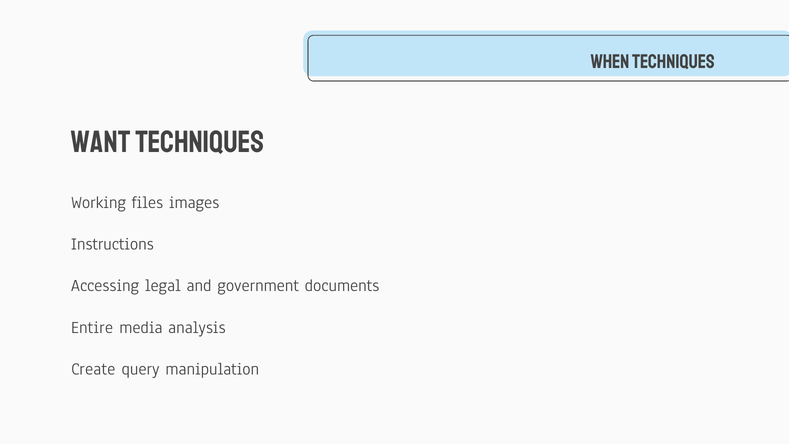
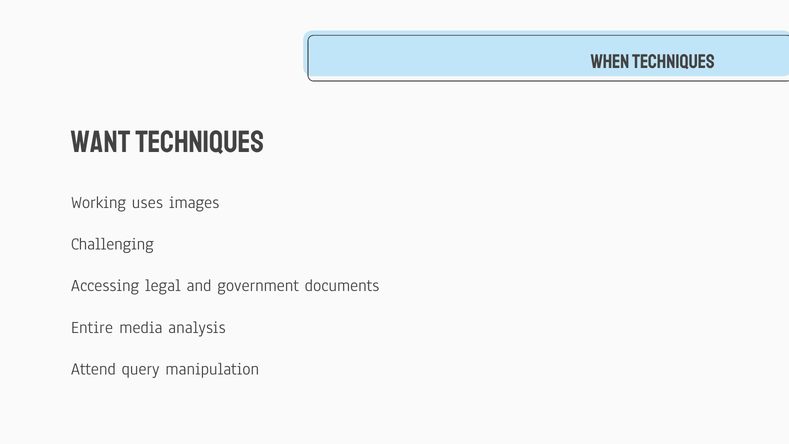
files: files -> uses
Instructions: Instructions -> Challenging
Create: Create -> Attend
